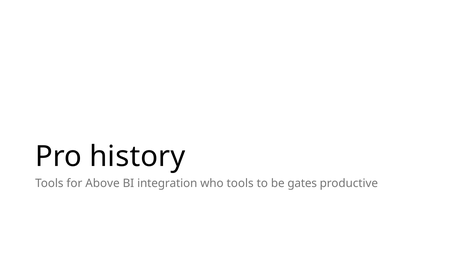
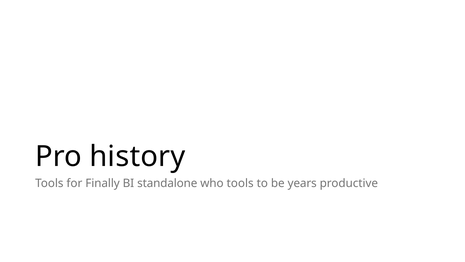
Above: Above -> Finally
integration: integration -> standalone
gates: gates -> years
